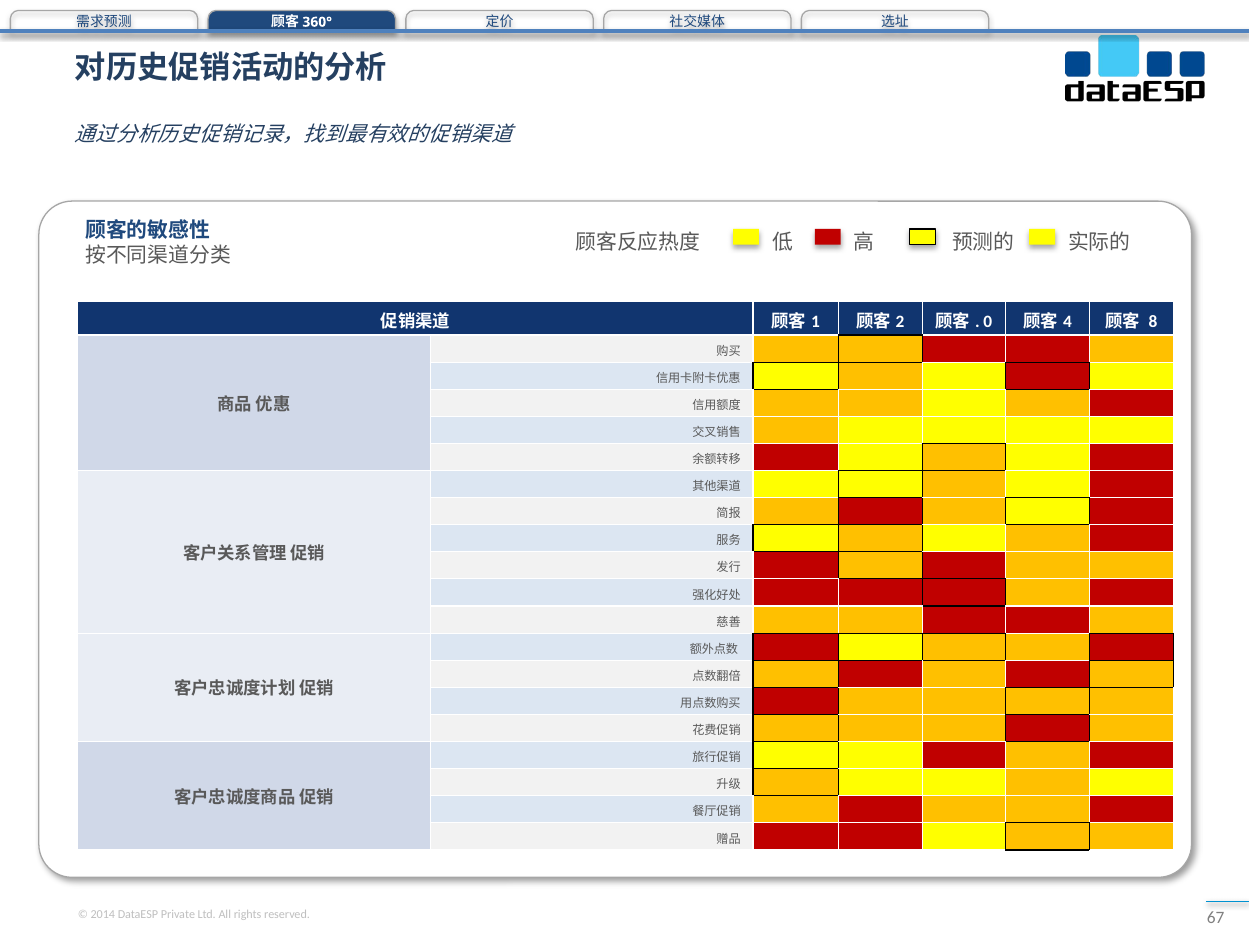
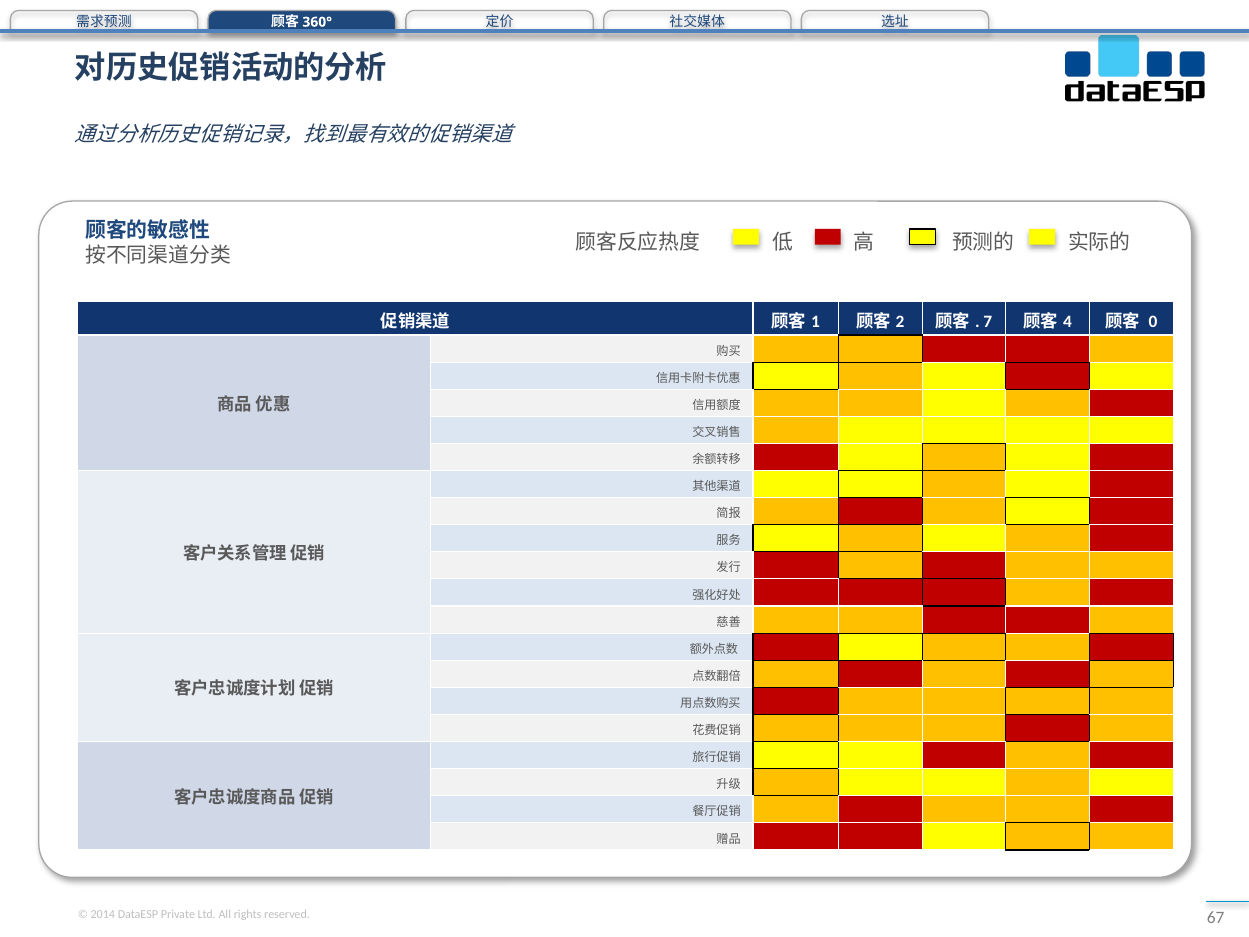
0: 0 -> 7
8: 8 -> 0
